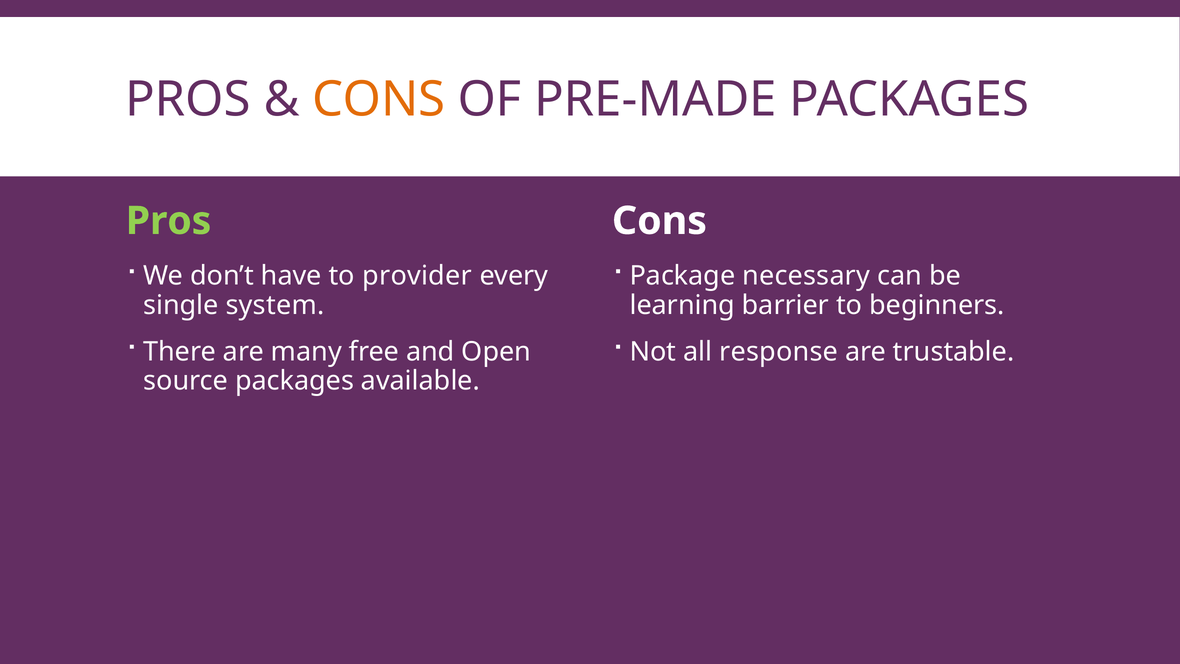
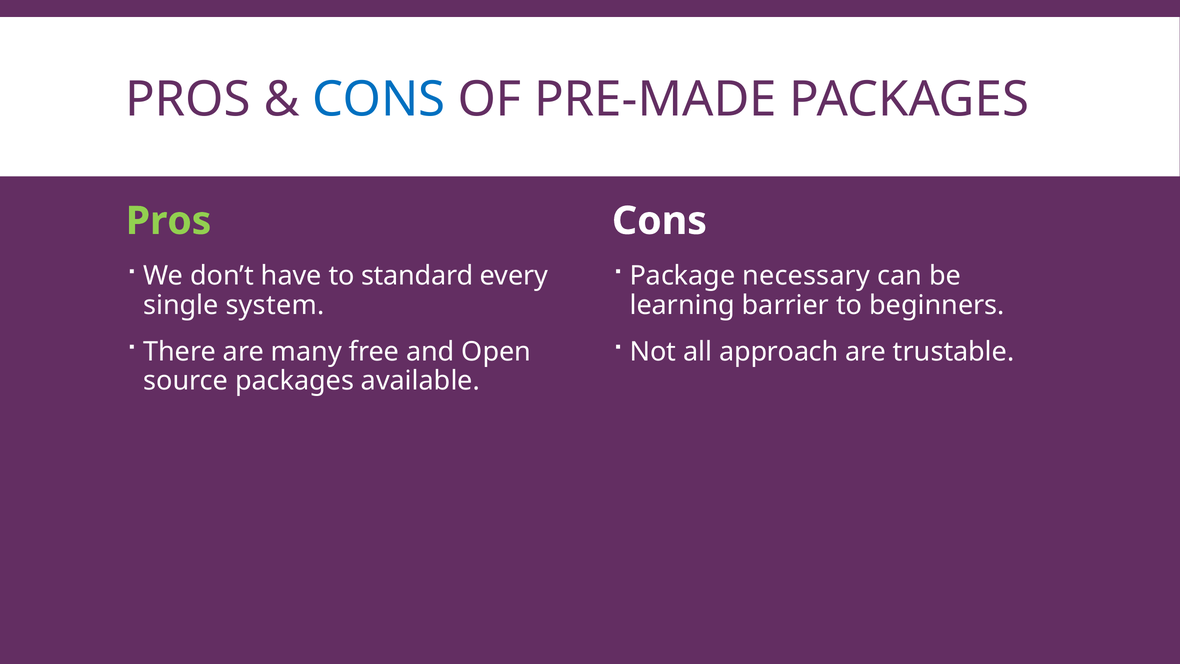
CONS at (379, 99) colour: orange -> blue
provider: provider -> standard
response: response -> approach
